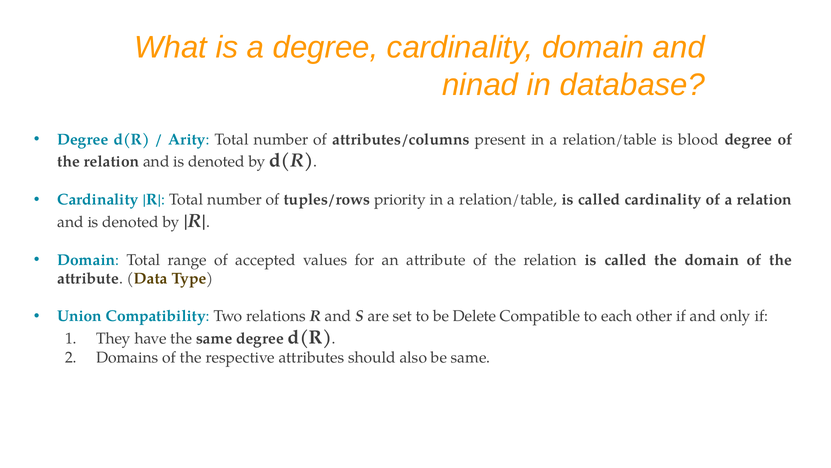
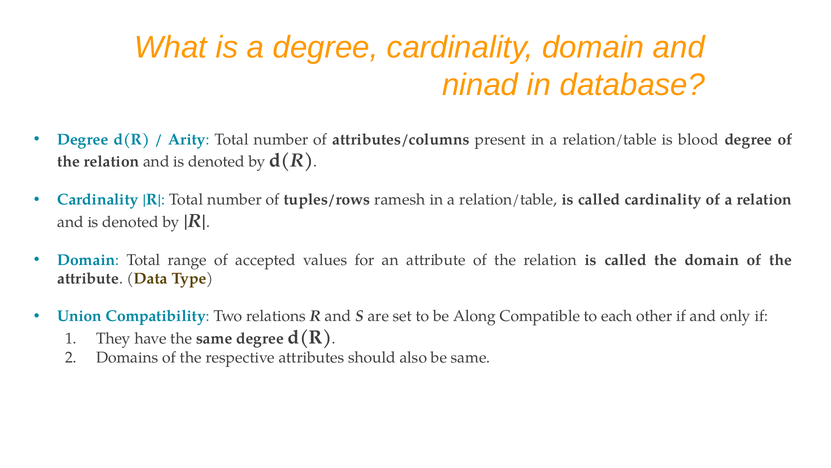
priority: priority -> ramesh
Delete: Delete -> Along
